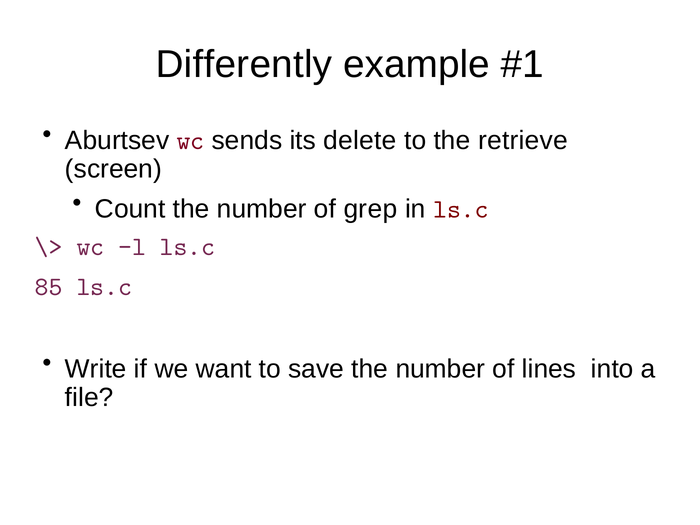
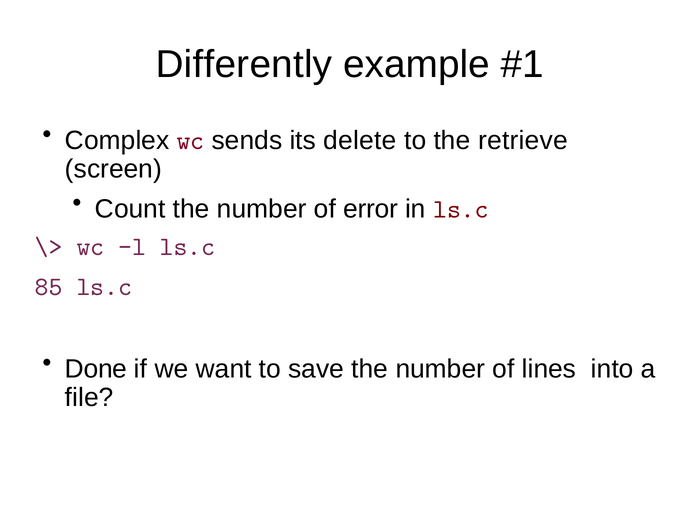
Aburtsev: Aburtsev -> Complex
grep: grep -> error
Write: Write -> Done
